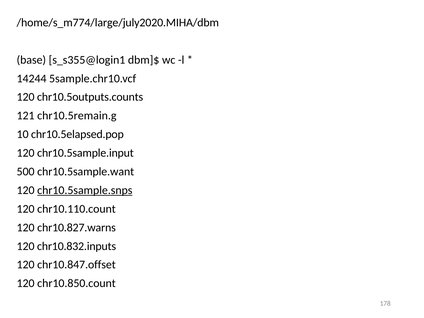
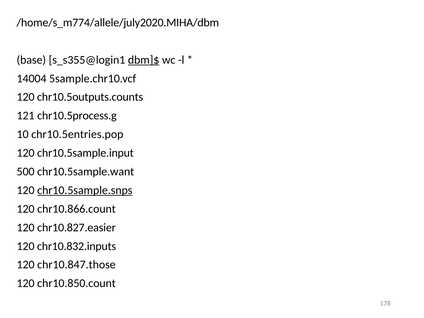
/home/s_m774/large/july2020.MIHA/dbm: /home/s_m774/large/july2020.MIHA/dbm -> /home/s_m774/allele/july2020.MIHA/dbm
dbm]$ underline: none -> present
14244: 14244 -> 14004
chr10.5remain.g: chr10.5remain.g -> chr10.5process.g
chr10.5elapsed.pop: chr10.5elapsed.pop -> chr10.5entries.pop
chr10.110.count: chr10.110.count -> chr10.866.count
chr10.827.warns: chr10.827.warns -> chr10.827.easier
chr10.847.offset: chr10.847.offset -> chr10.847.those
